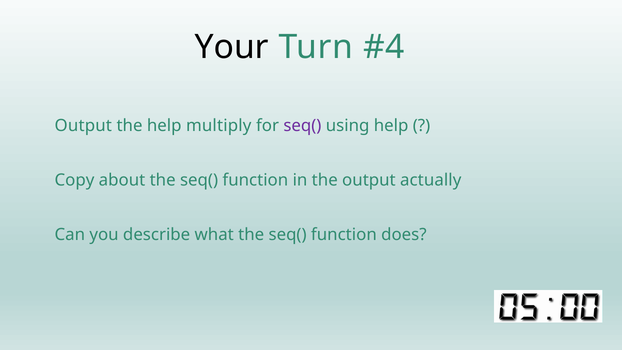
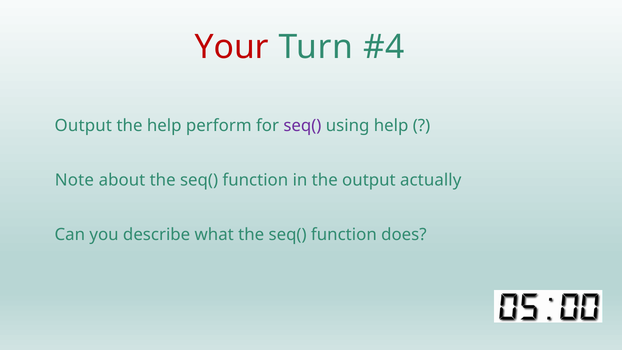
Your colour: black -> red
multiply: multiply -> perform
Copy: Copy -> Note
